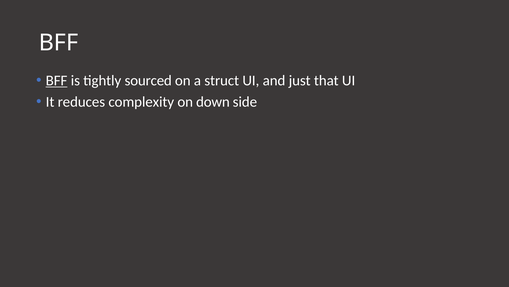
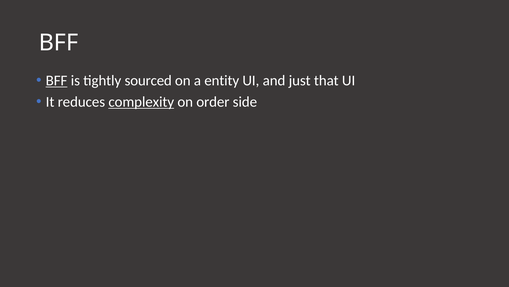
struct: struct -> entity
complexity underline: none -> present
down: down -> order
